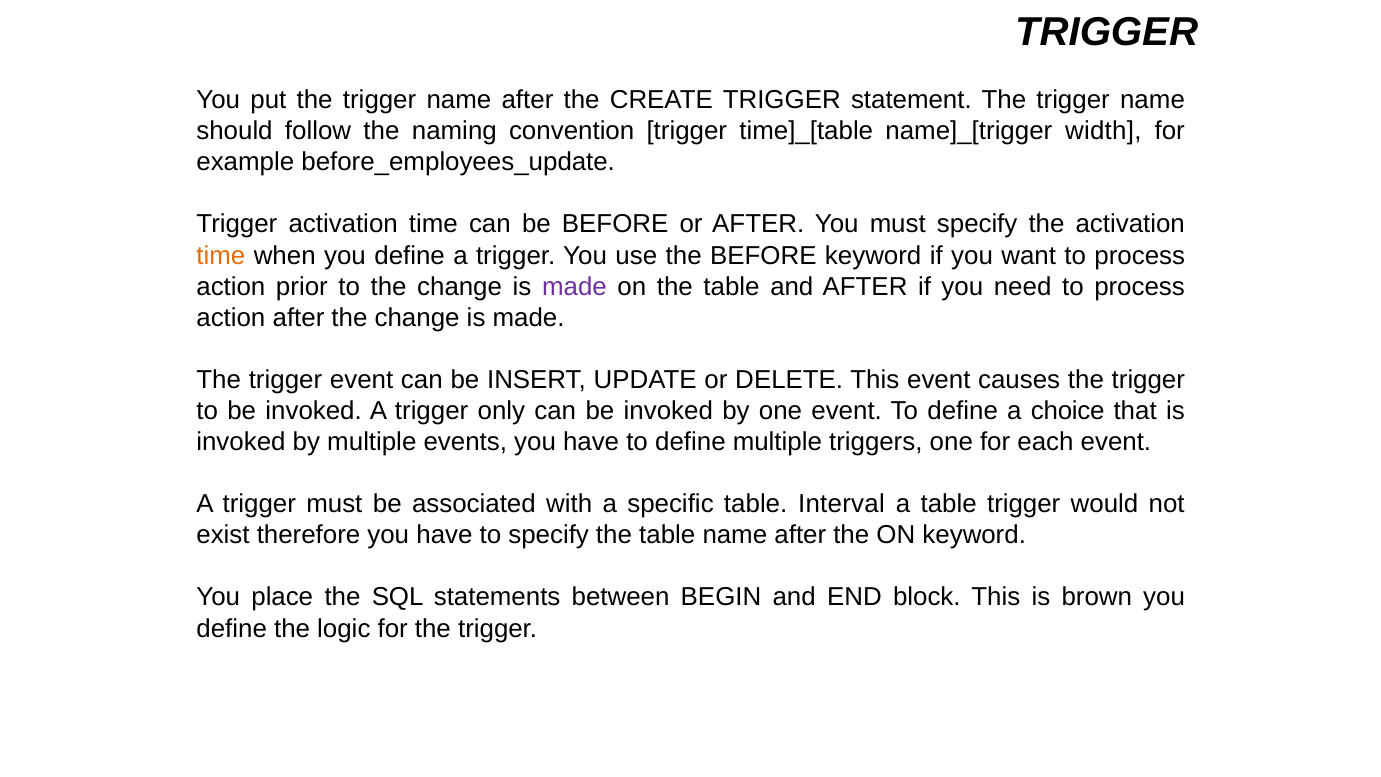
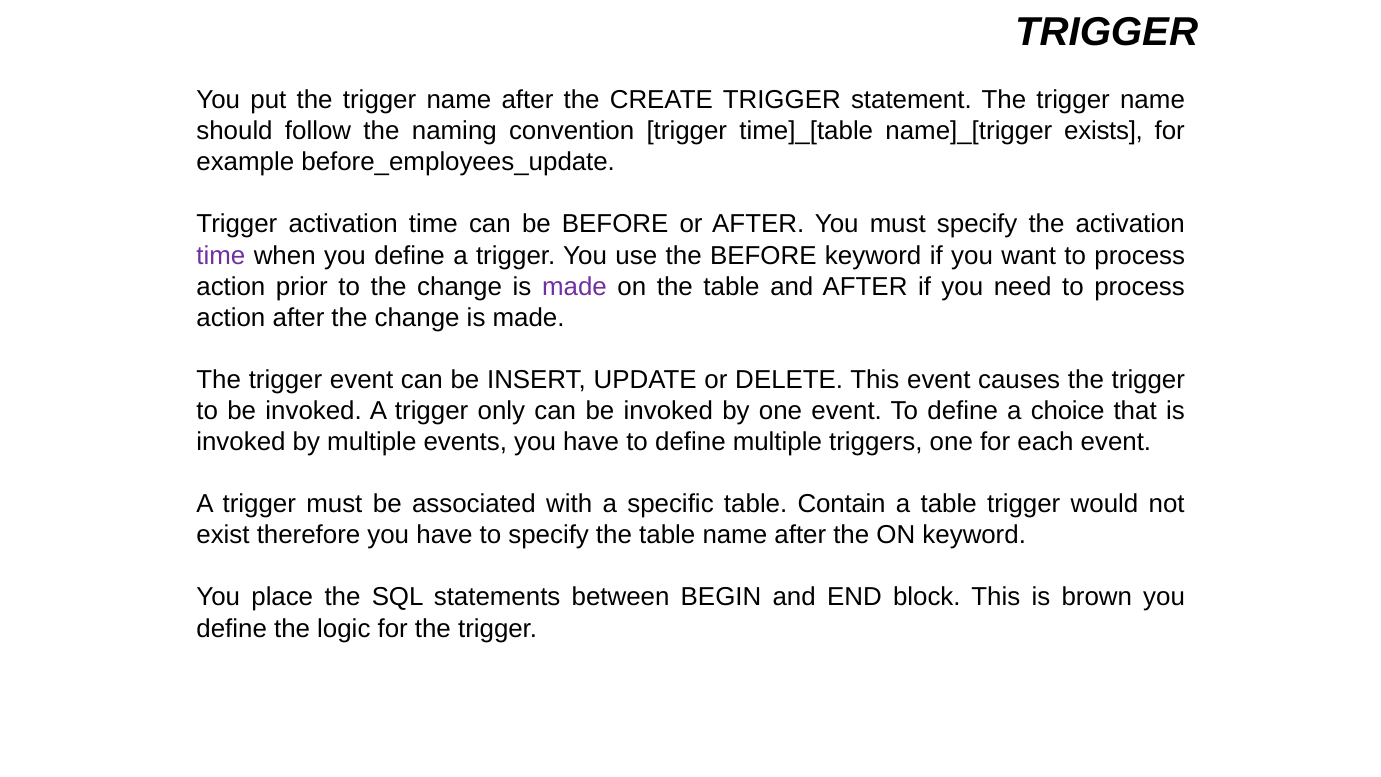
width: width -> exists
time at (221, 255) colour: orange -> purple
Interval: Interval -> Contain
